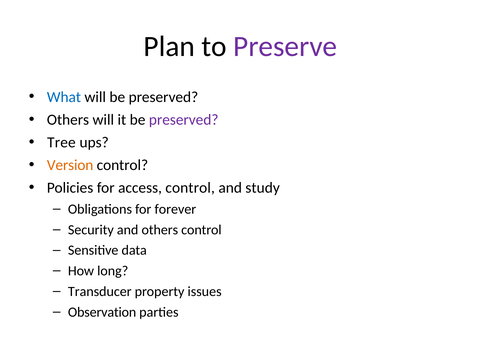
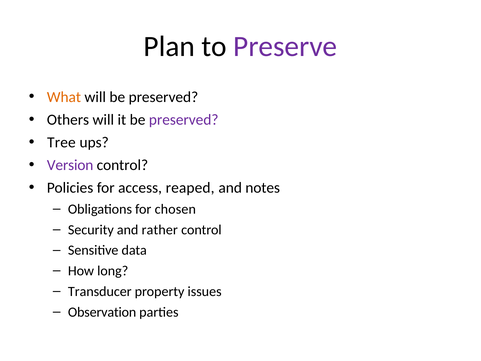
What colour: blue -> orange
Version colour: orange -> purple
access control: control -> reaped
study: study -> notes
forever: forever -> chosen
and others: others -> rather
